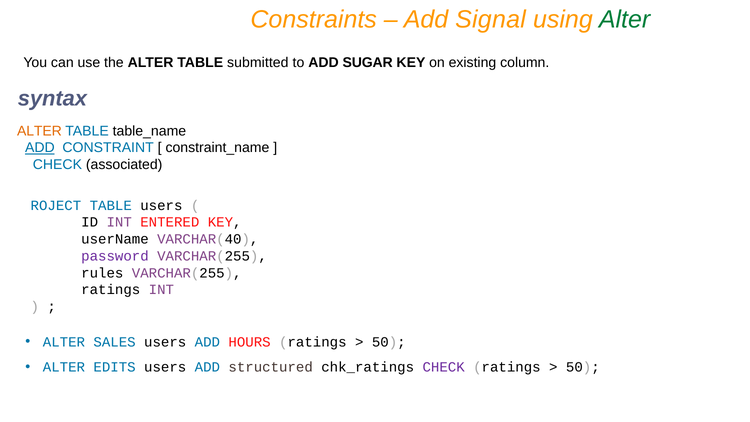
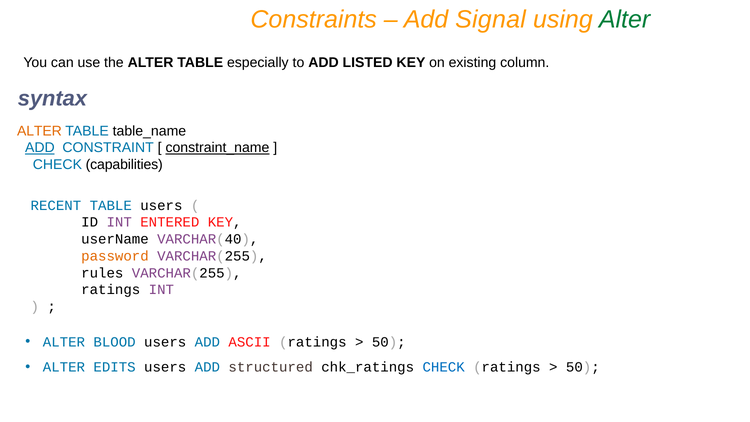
submitted: submitted -> especially
SUGAR: SUGAR -> LISTED
constraint_name underline: none -> present
associated: associated -> capabilities
ROJECT: ROJECT -> RECENT
password colour: purple -> orange
SALES: SALES -> BLOOD
HOURS: HOURS -> ASCII
CHECK at (444, 367) colour: purple -> blue
